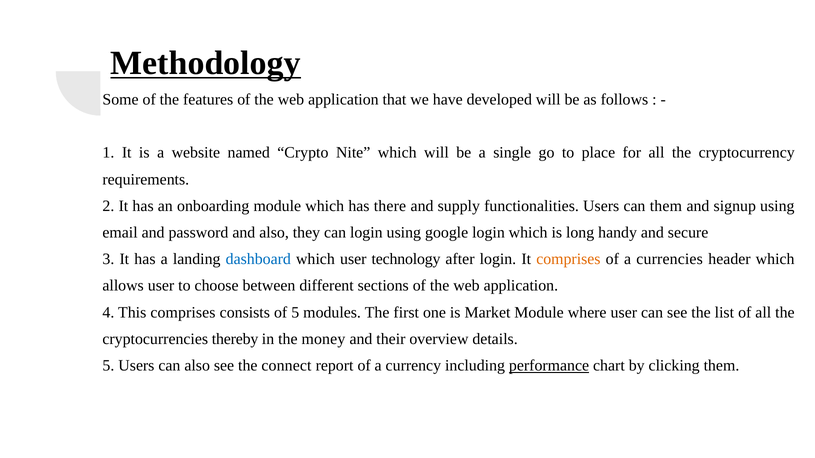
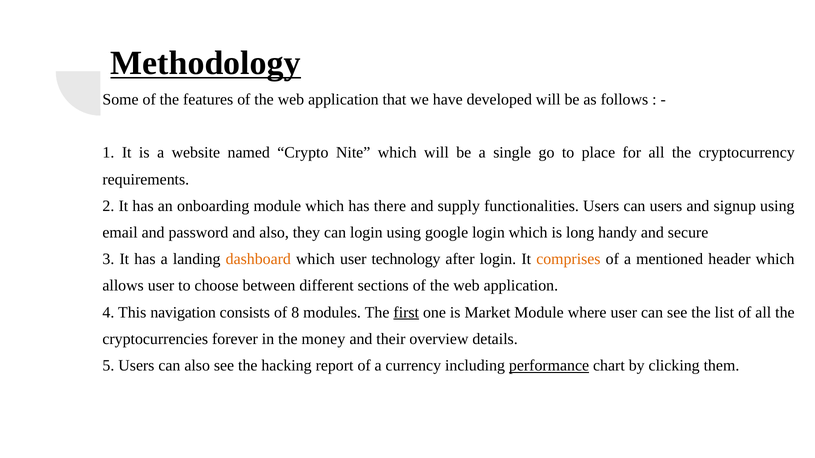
can them: them -> users
dashboard colour: blue -> orange
currencies: currencies -> mentioned
This comprises: comprises -> navigation
of 5: 5 -> 8
first underline: none -> present
thereby: thereby -> forever
connect: connect -> hacking
